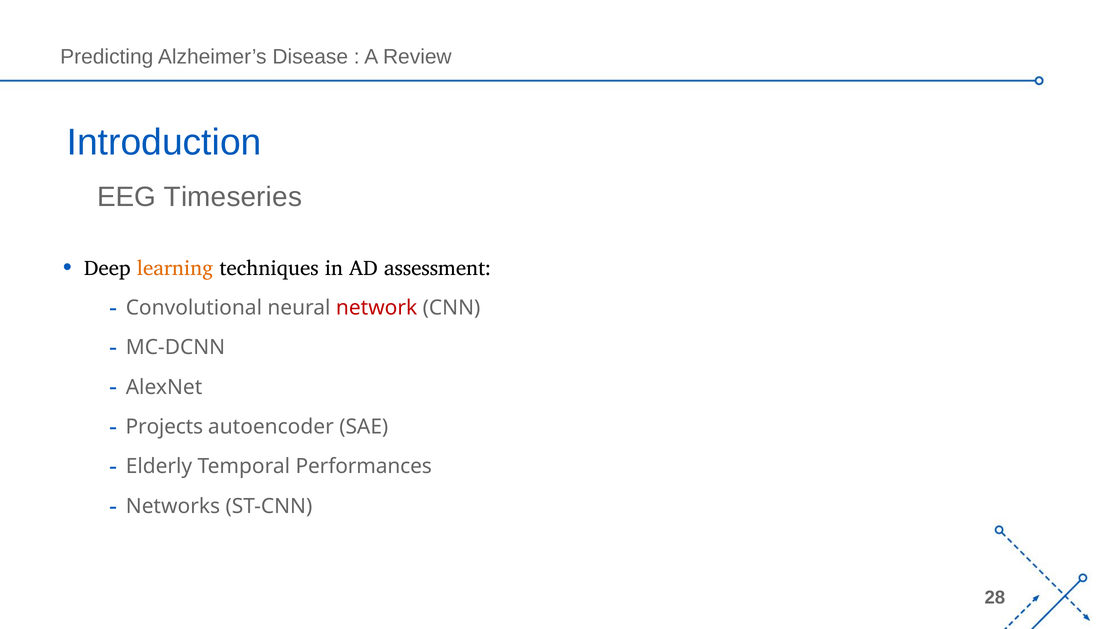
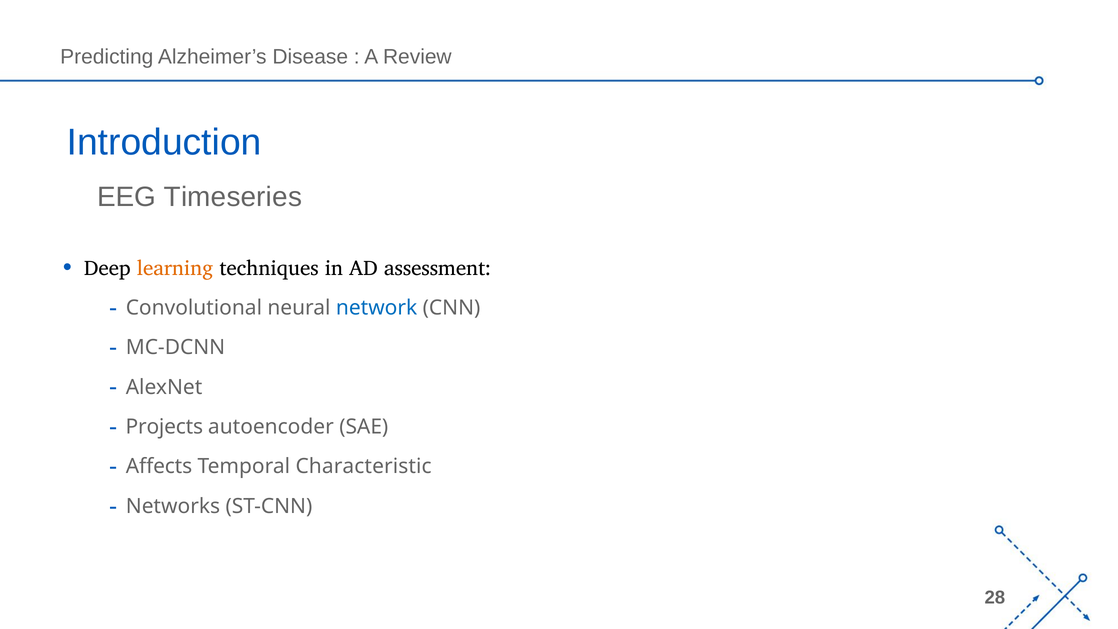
network colour: red -> blue
Elderly: Elderly -> Affects
Performances: Performances -> Characteristic
